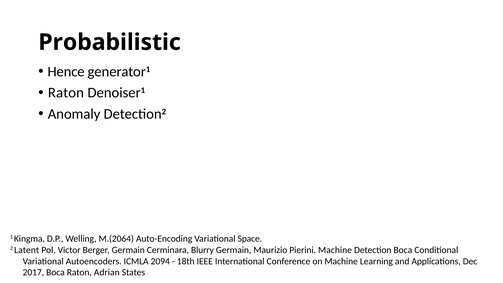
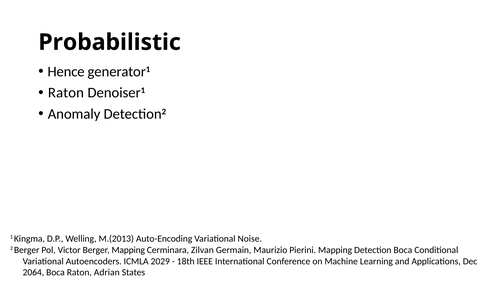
M.(2064: M.(2064 -> M.(2013
Space: Space -> Noise
2 Latent: Latent -> Berger
Berger Germain: Germain -> Mapping
Blurry: Blurry -> Zilvan
Pierini Machine: Machine -> Mapping
2094: 2094 -> 2029
2017: 2017 -> 2064
